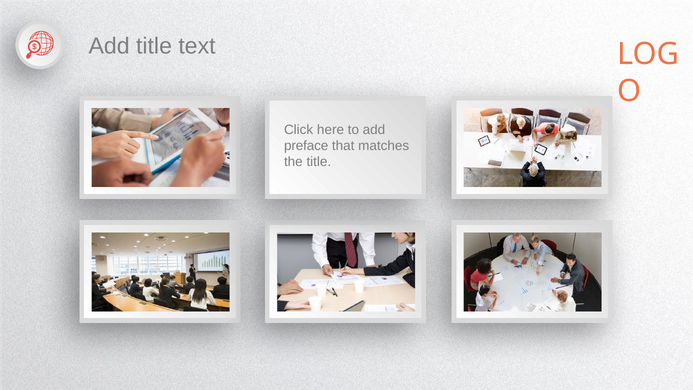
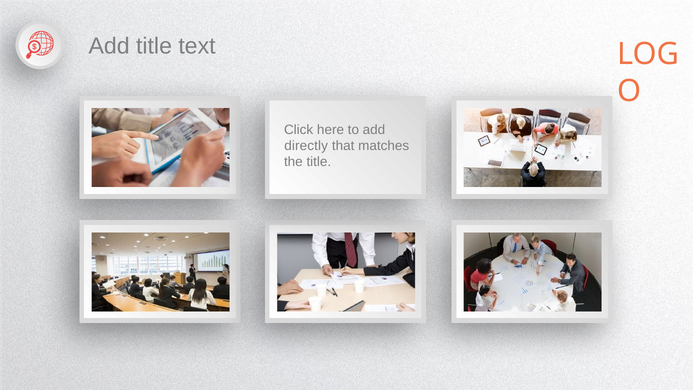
preface: preface -> directly
